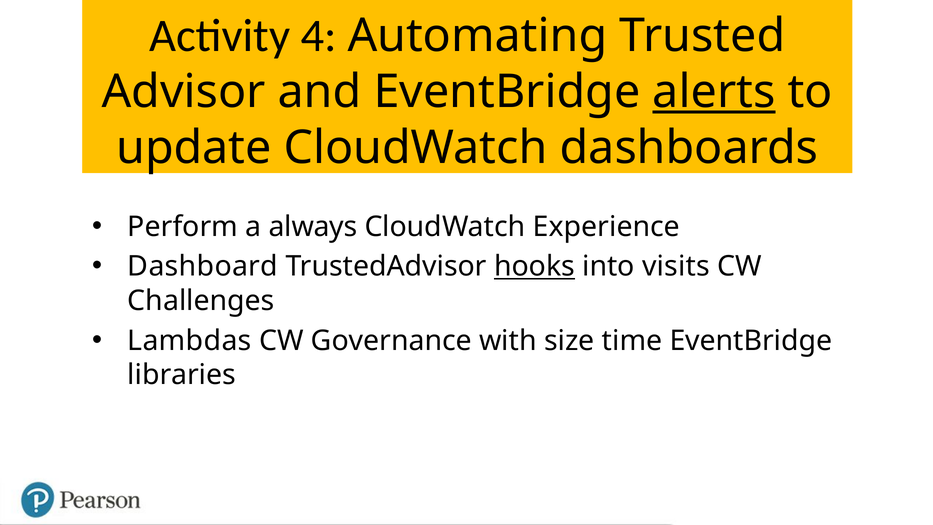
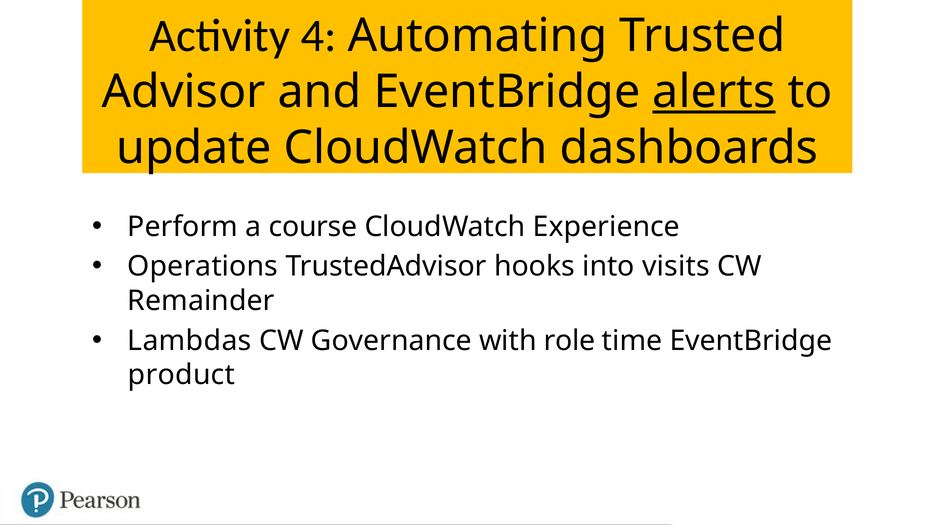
always: always -> course
Dashboard: Dashboard -> Operations
hooks underline: present -> none
Challenges: Challenges -> Remainder
size: size -> role
libraries: libraries -> product
